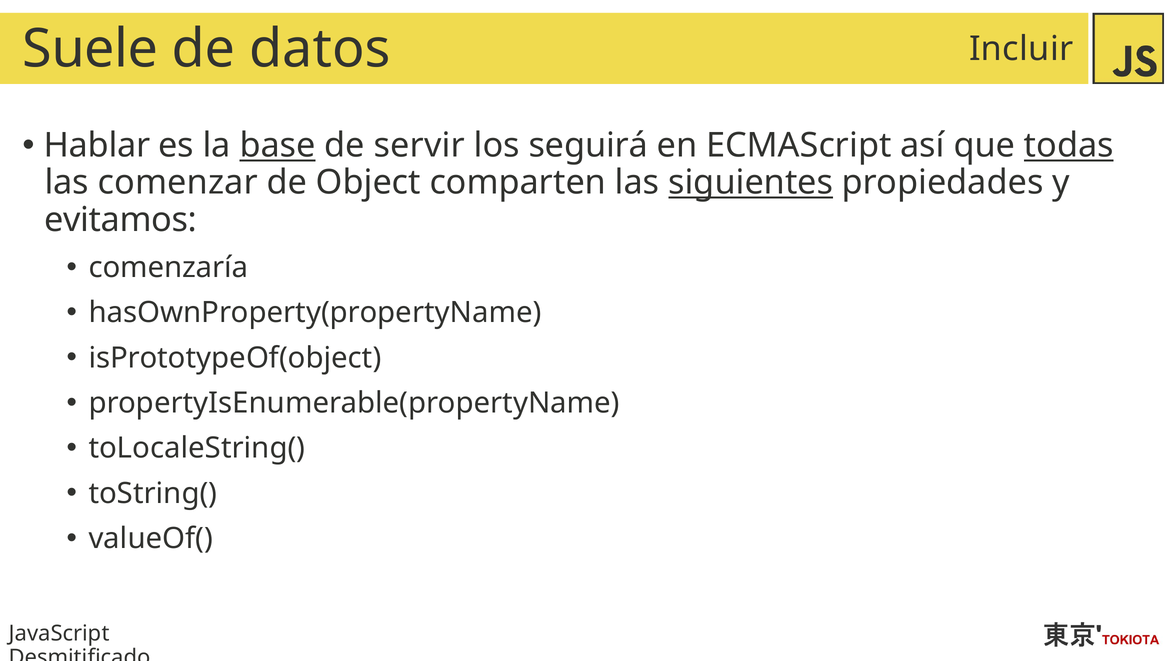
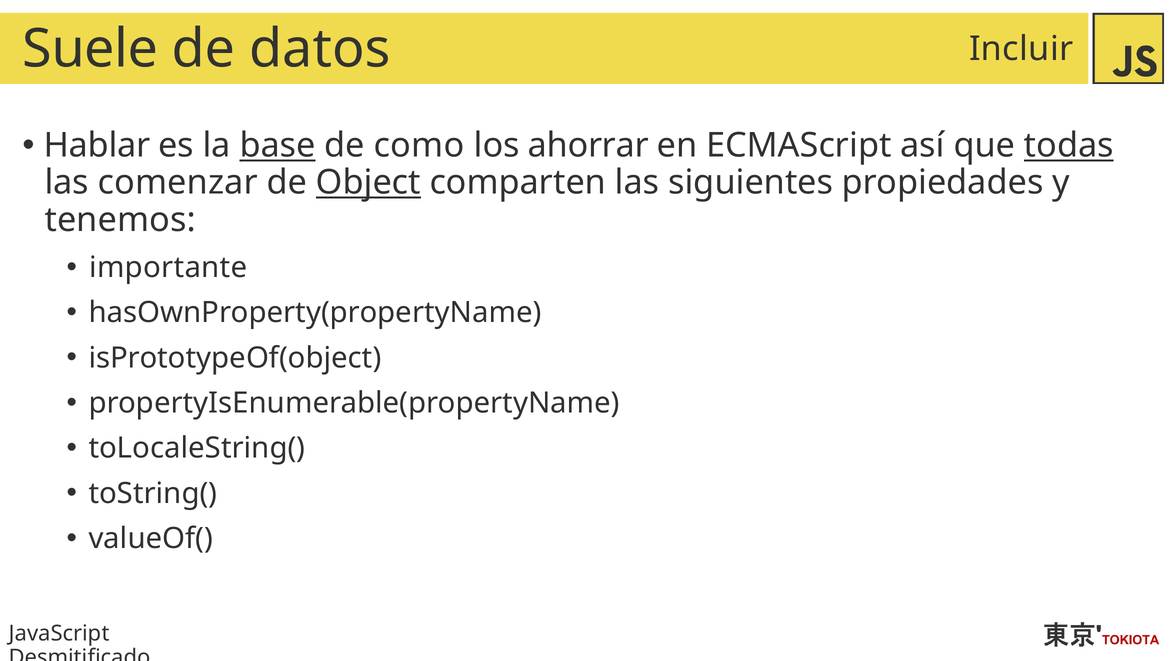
servir: servir -> como
seguirá: seguirá -> ahorrar
Object underline: none -> present
siguientes underline: present -> none
evitamos: evitamos -> tenemos
comenzaría: comenzaría -> importante
